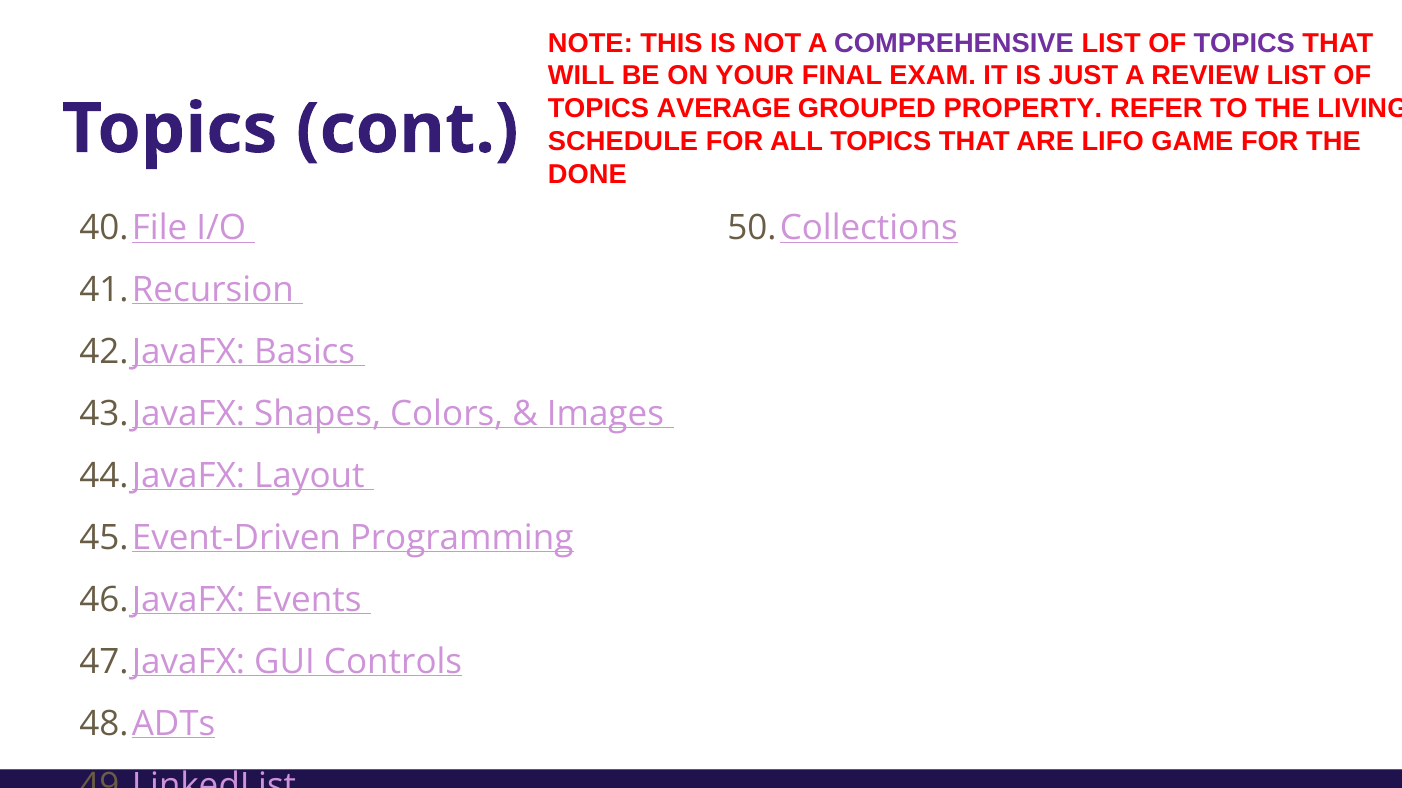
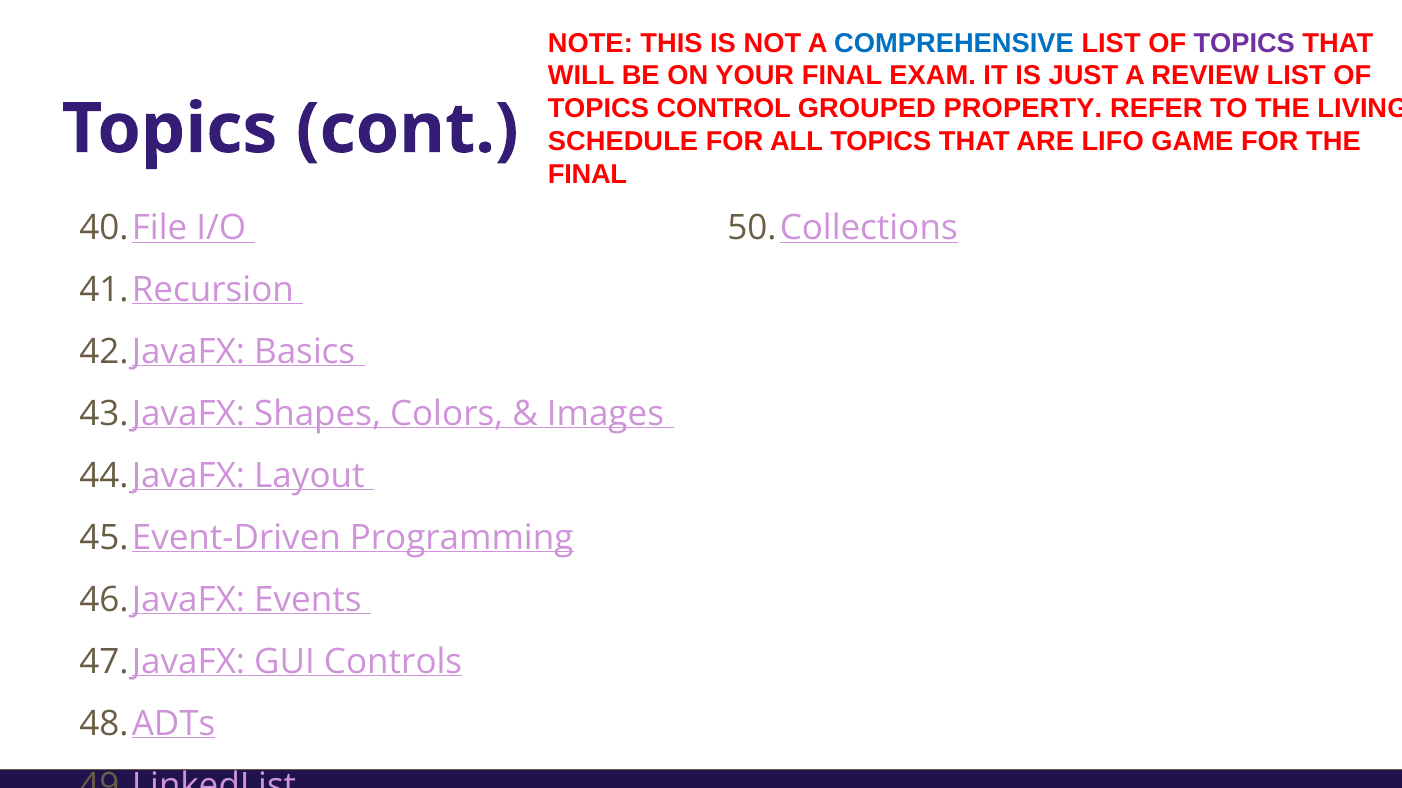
COMPREHENSIVE colour: purple -> blue
AVERAGE: AVERAGE -> CONTROL
DONE at (587, 174): DONE -> FINAL
